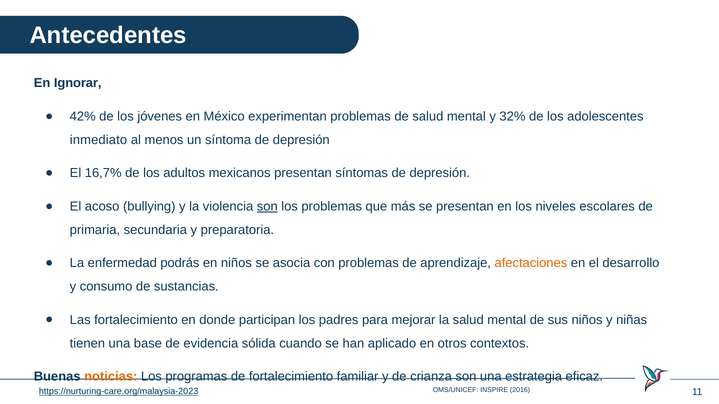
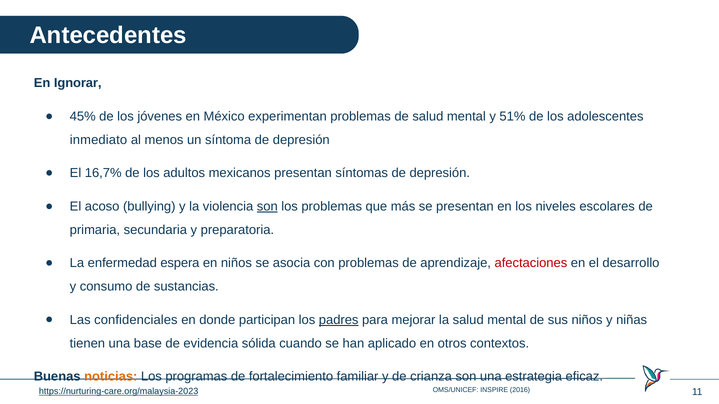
42%: 42% -> 45%
32%: 32% -> 51%
podrás: podrás -> espera
afectaciones colour: orange -> red
Las fortalecimiento: fortalecimiento -> confidenciales
padres underline: none -> present
